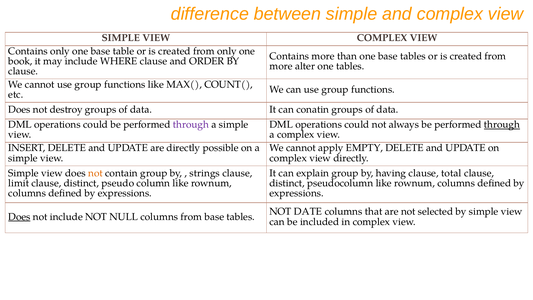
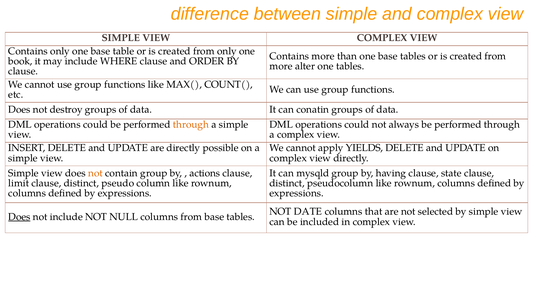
through at (191, 124) colour: purple -> orange
through at (502, 124) underline: present -> none
EMPTY: EMPTY -> YIELDS
strings: strings -> actions
explain: explain -> mysqld
total: total -> state
